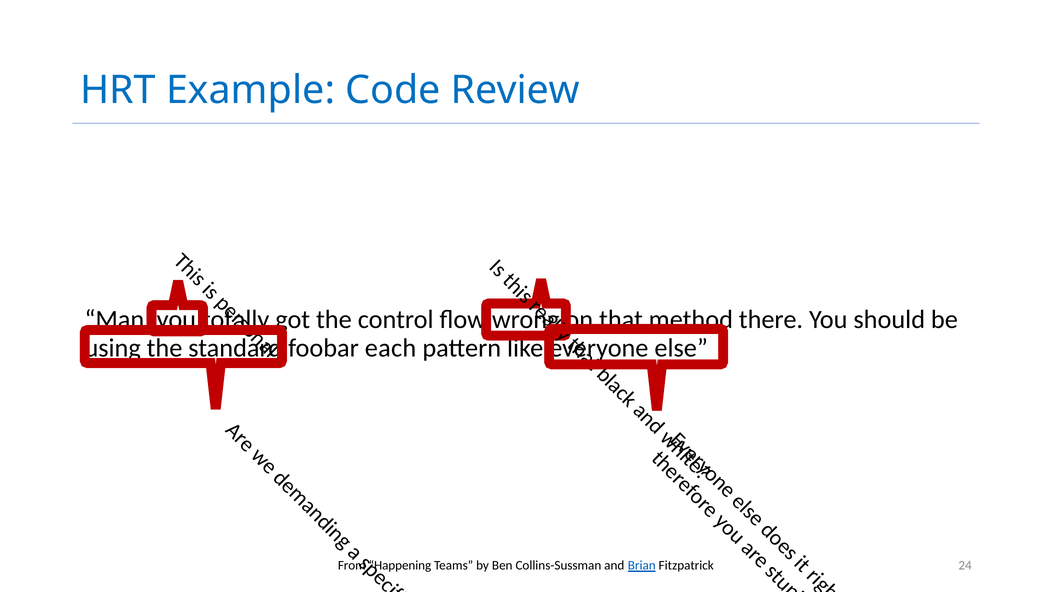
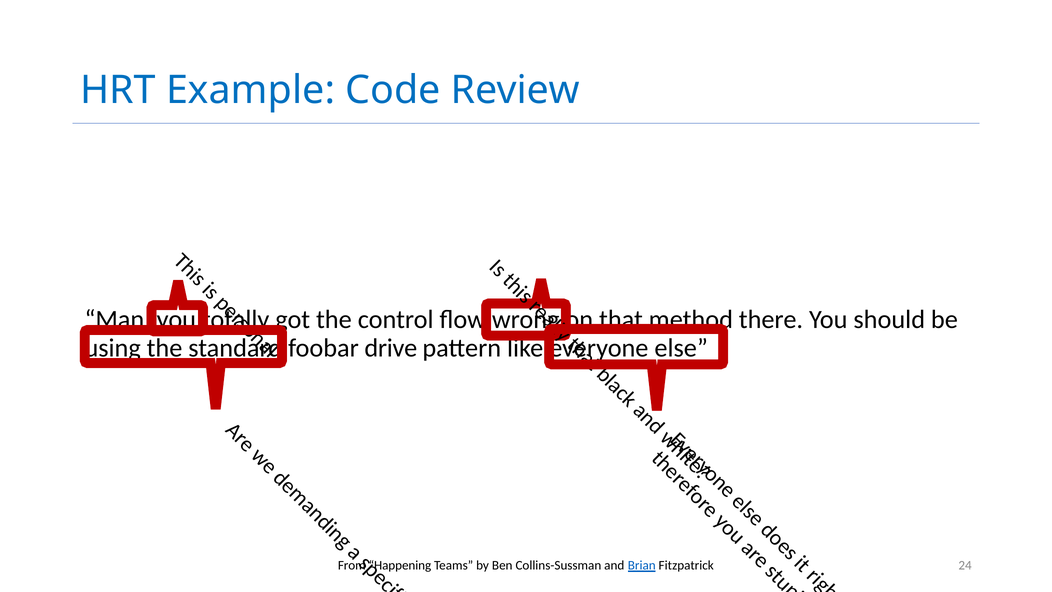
each: each -> drive
